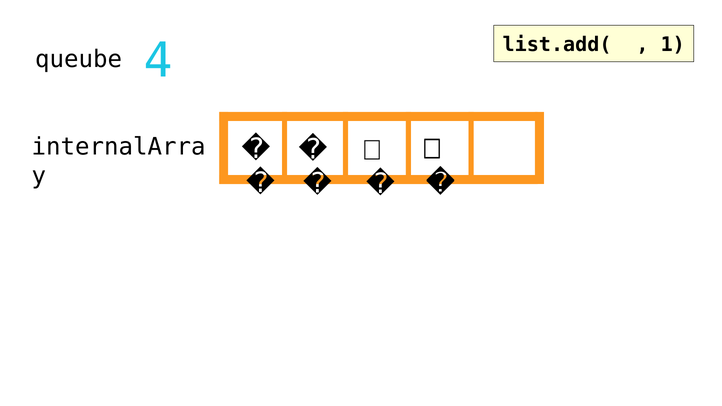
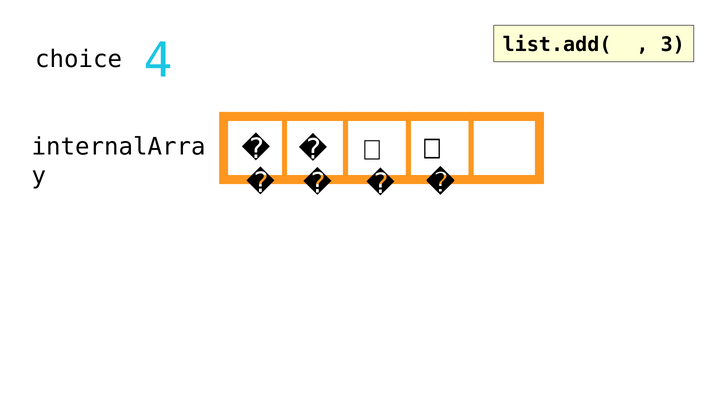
queube: queube -> choice
1: 1 -> 3
